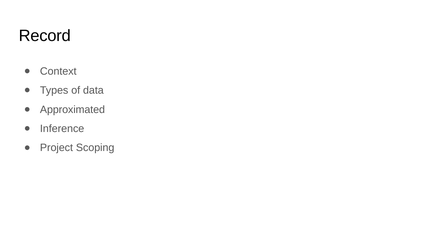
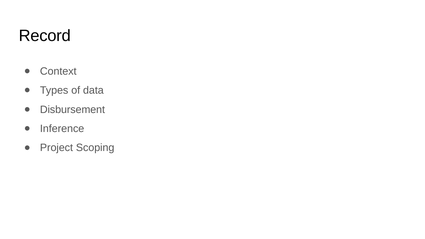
Approximated: Approximated -> Disbursement
